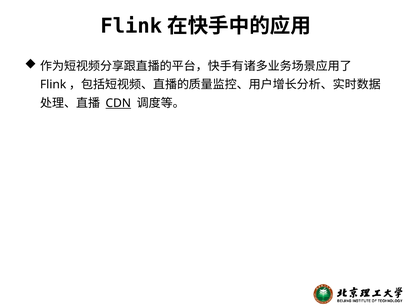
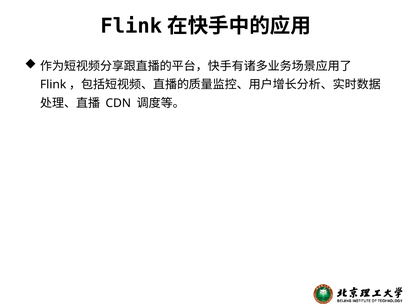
CDN underline: present -> none
